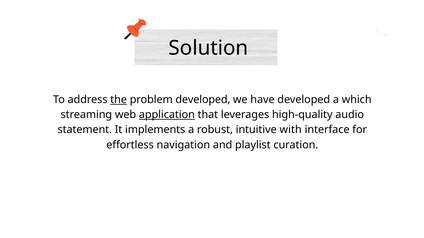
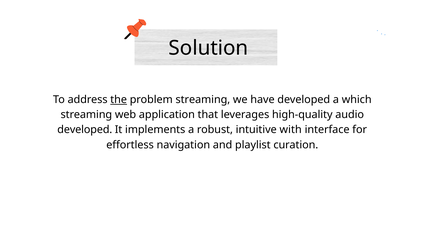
problem developed: developed -> streaming
application underline: present -> none
statement at (85, 130): statement -> developed
